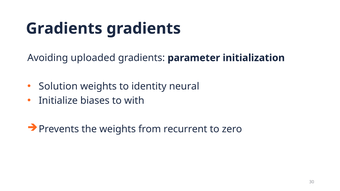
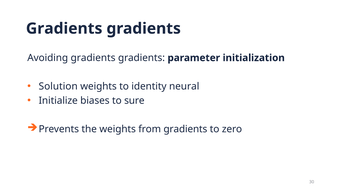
Avoiding uploaded: uploaded -> gradients
with: with -> sure
from recurrent: recurrent -> gradients
